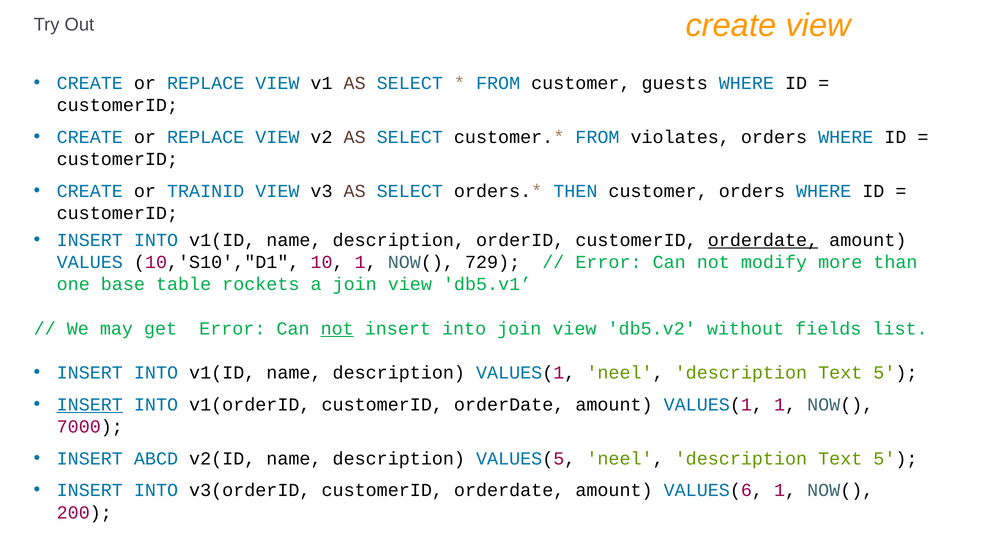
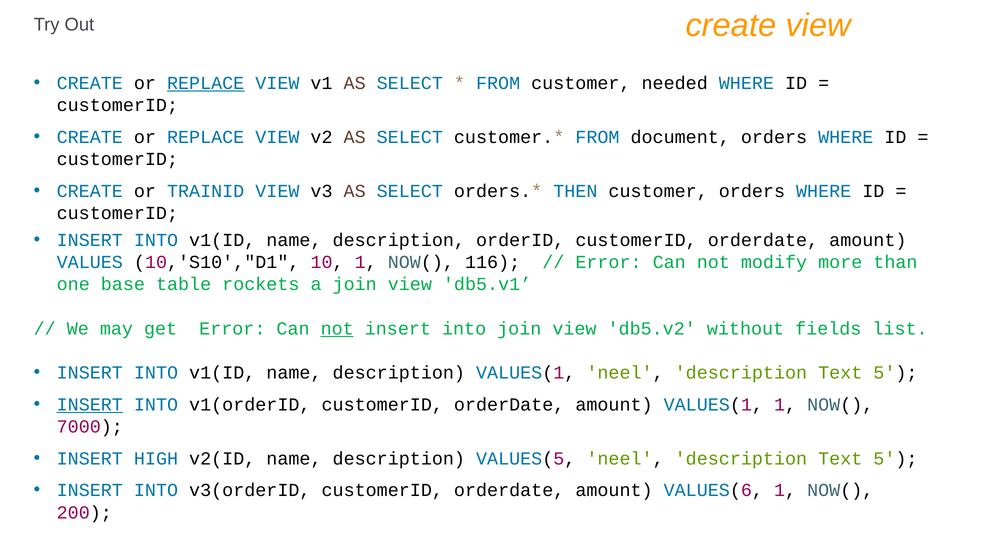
REPLACE at (206, 83) underline: none -> present
guests: guests -> needed
violates: violates -> document
orderdate at (763, 240) underline: present -> none
729: 729 -> 116
ABCD: ABCD -> HIGH
